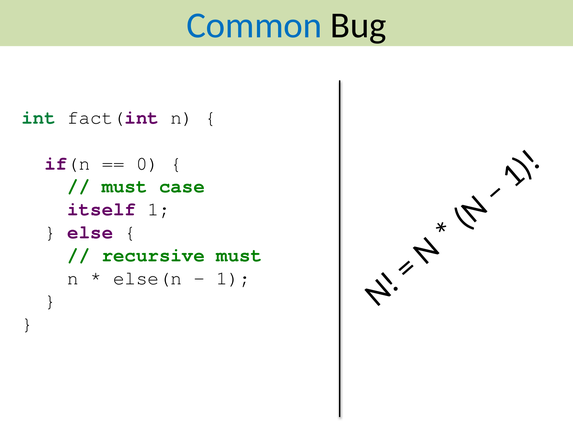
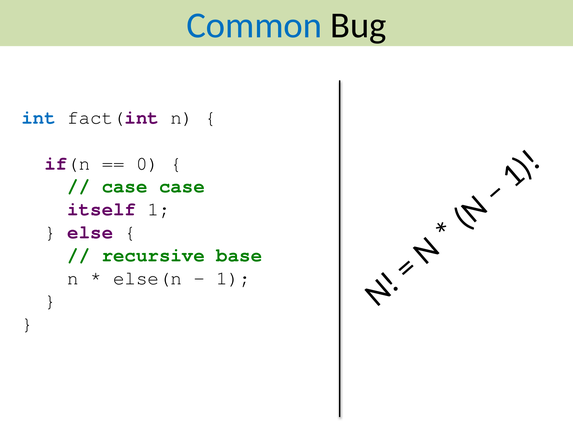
int colour: green -> blue
must at (125, 186): must -> case
recursive must: must -> base
